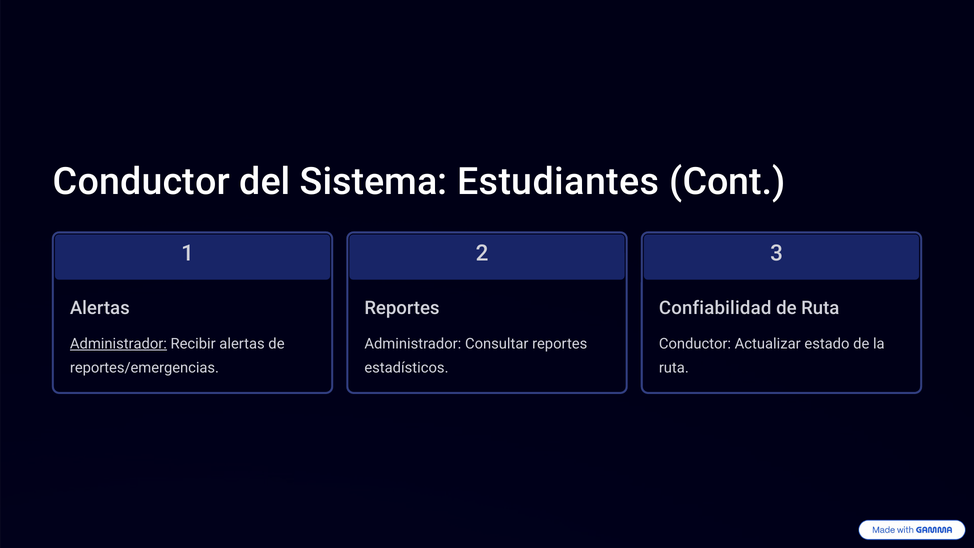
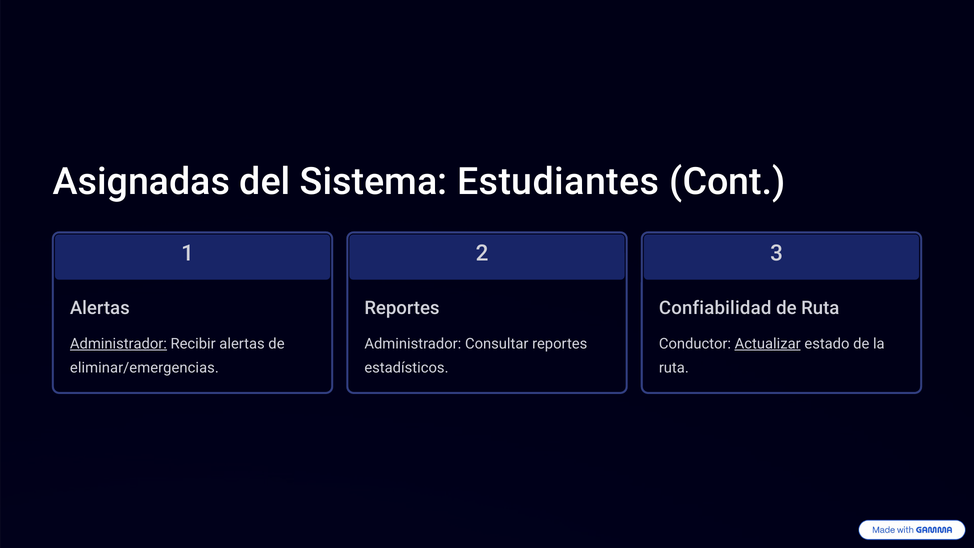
Conductor at (141, 182): Conductor -> Asignadas
Actualizar underline: none -> present
reportes/emergencias: reportes/emergencias -> eliminar/emergencias
